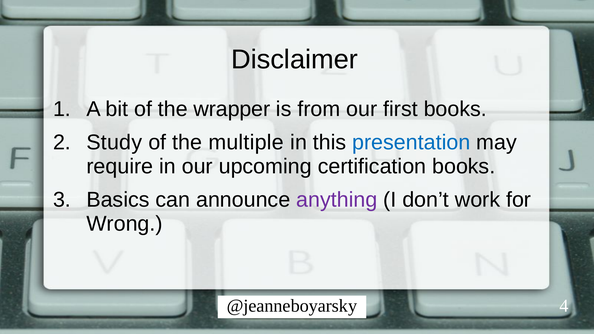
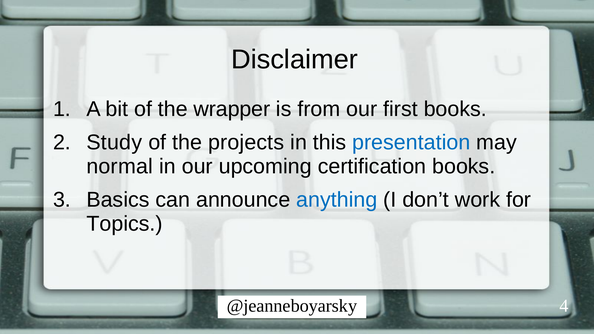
multiple: multiple -> projects
require: require -> normal
anything colour: purple -> blue
Wrong: Wrong -> Topics
